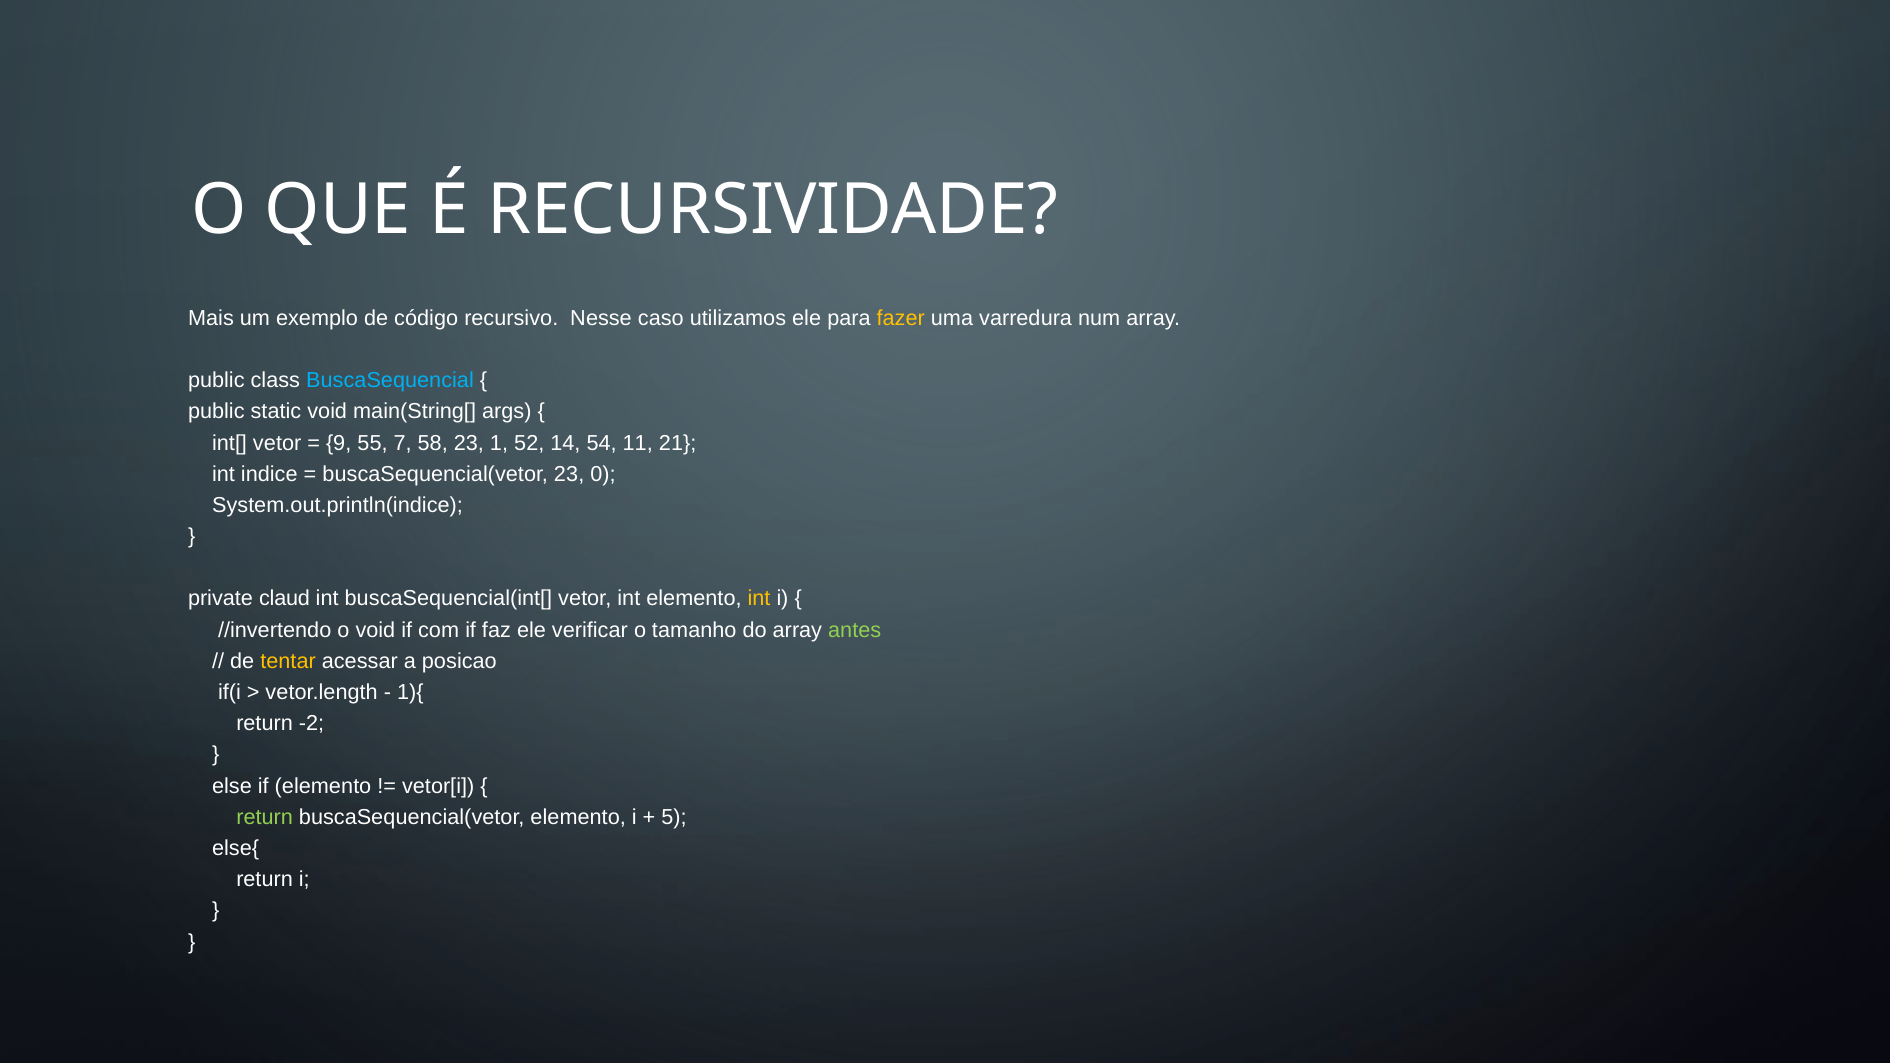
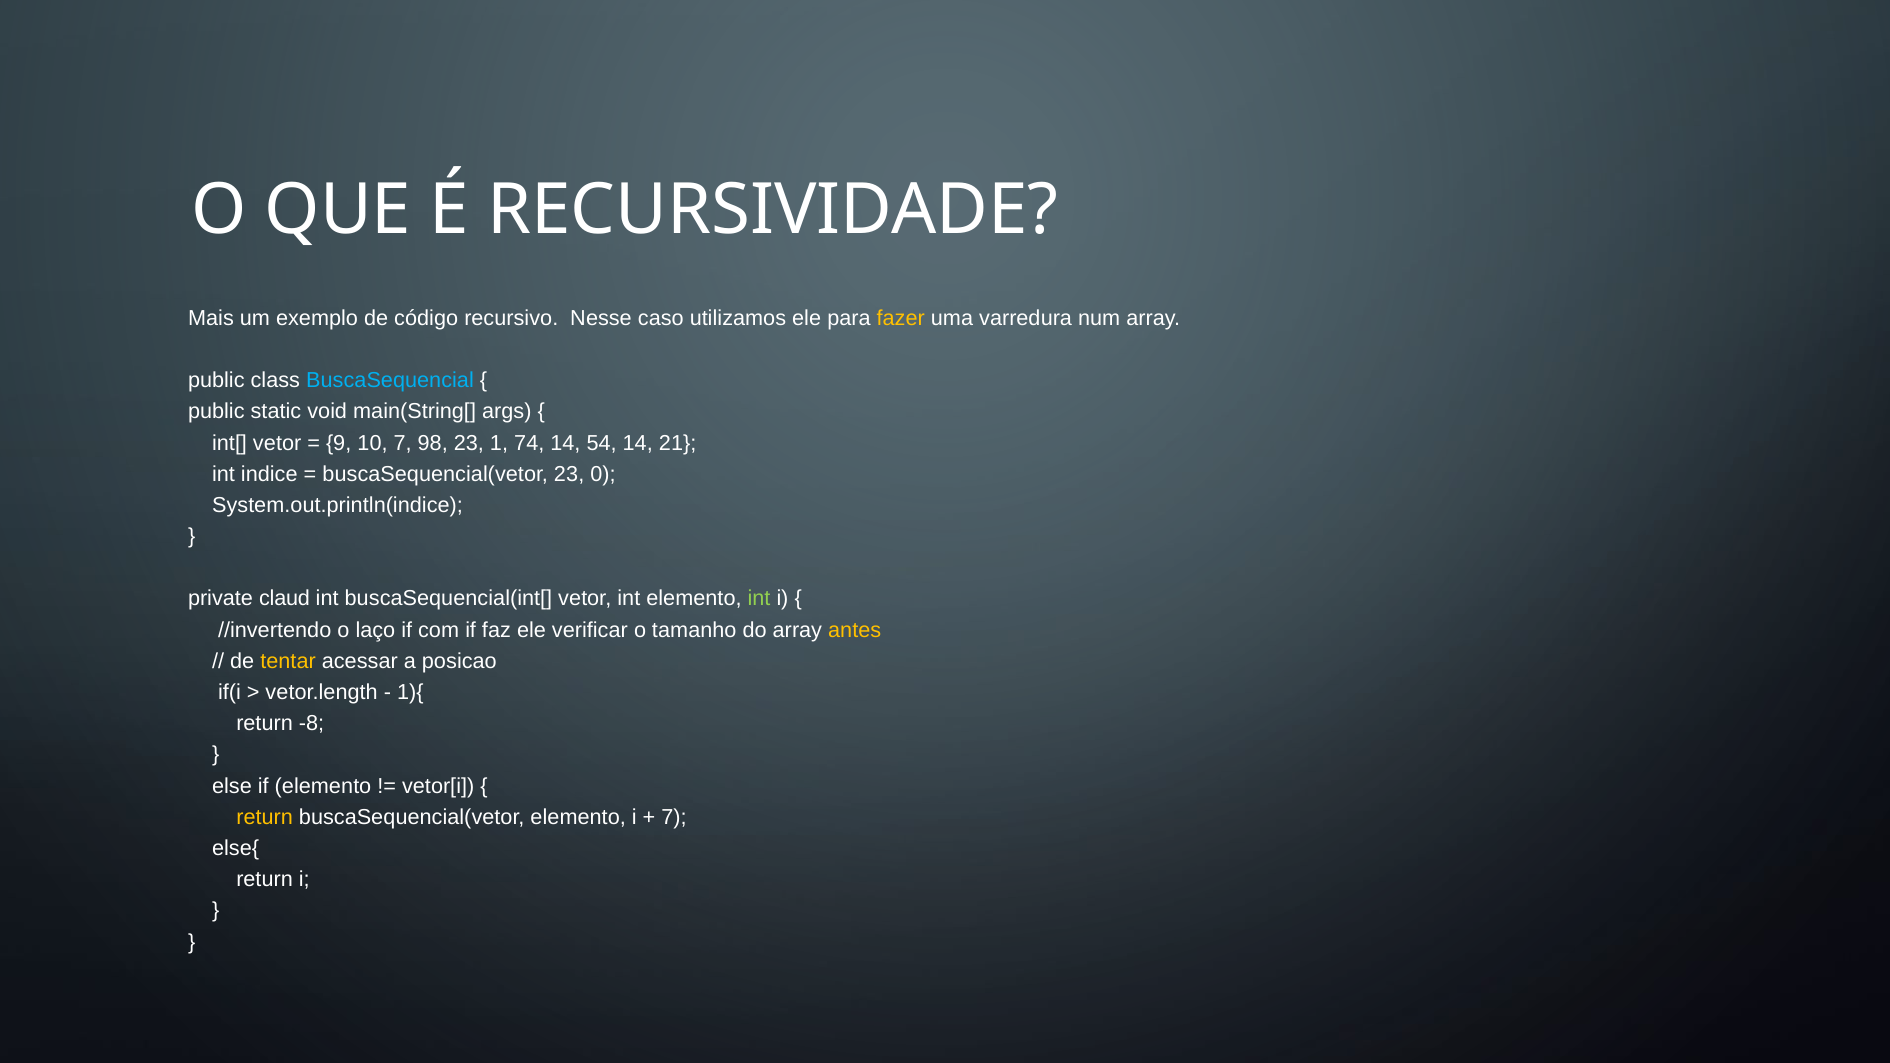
55: 55 -> 10
58: 58 -> 98
52: 52 -> 74
54 11: 11 -> 14
int at (759, 599) colour: yellow -> light green
o void: void -> laço
antes colour: light green -> yellow
-2: -2 -> -8
return at (265, 817) colour: light green -> yellow
5 at (674, 817): 5 -> 7
